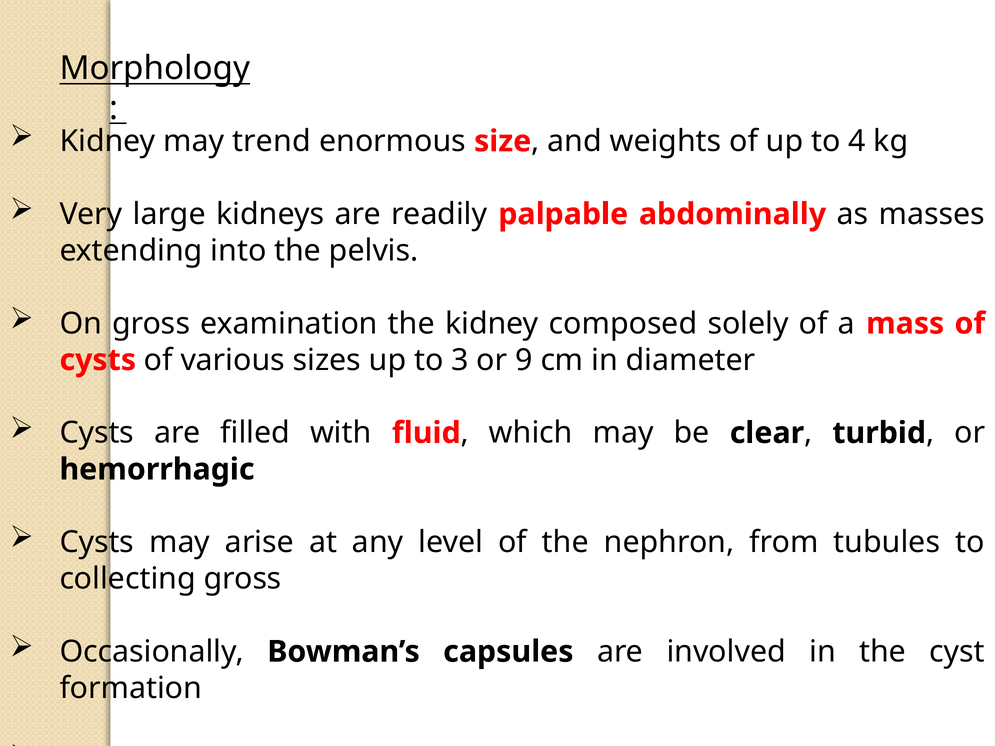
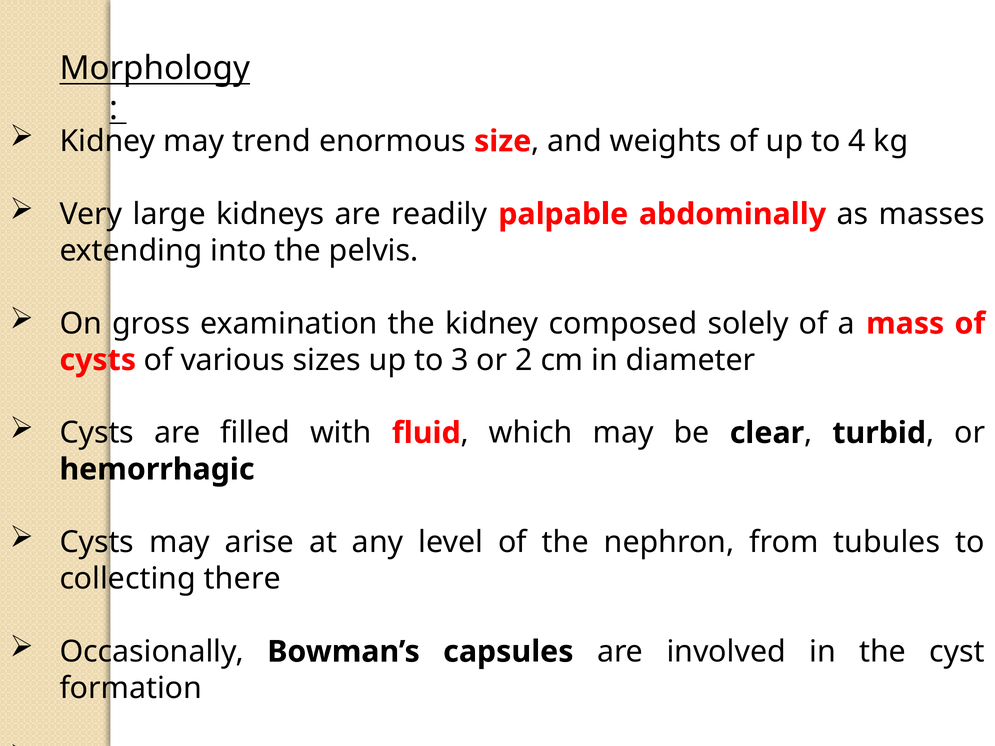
9: 9 -> 2
collecting gross: gross -> there
